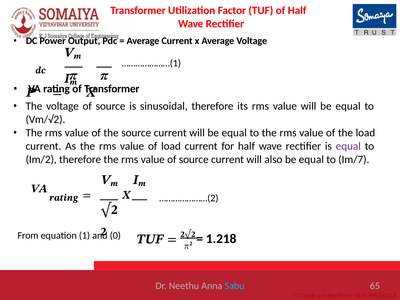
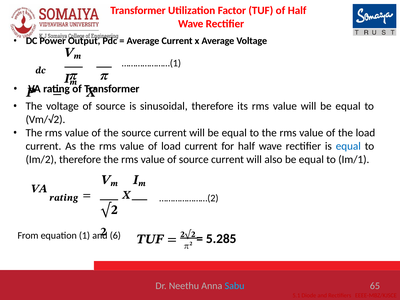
equal at (348, 146) colour: purple -> blue
Im/7: Im/7 -> Im/1
0: 0 -> 6
1.218: 1.218 -> 5.285
